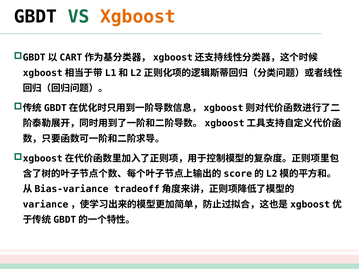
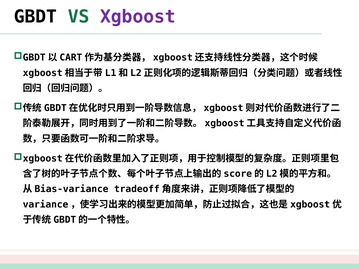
Xgboost colour: orange -> purple
